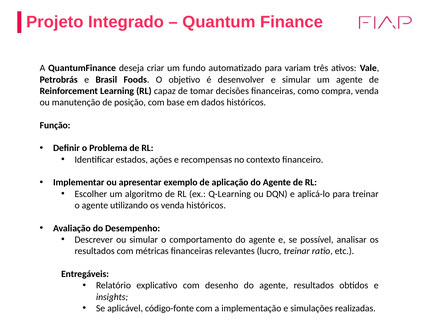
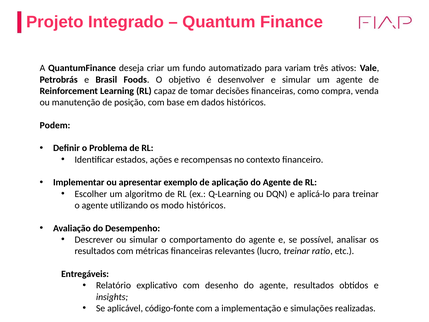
Função: Função -> Podem
os venda: venda -> modo
